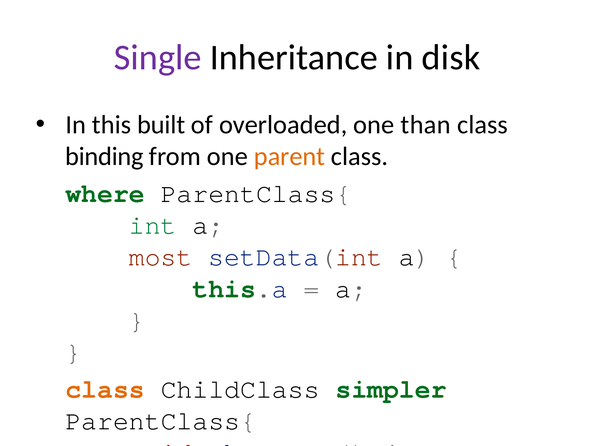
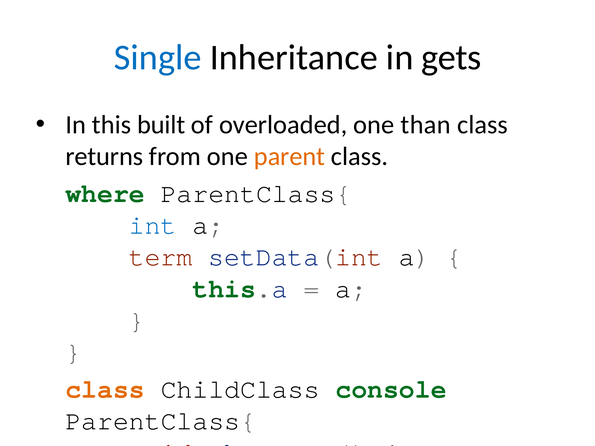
Single colour: purple -> blue
disk: disk -> gets
binding: binding -> returns
int colour: green -> blue
most: most -> term
simpler: simpler -> console
